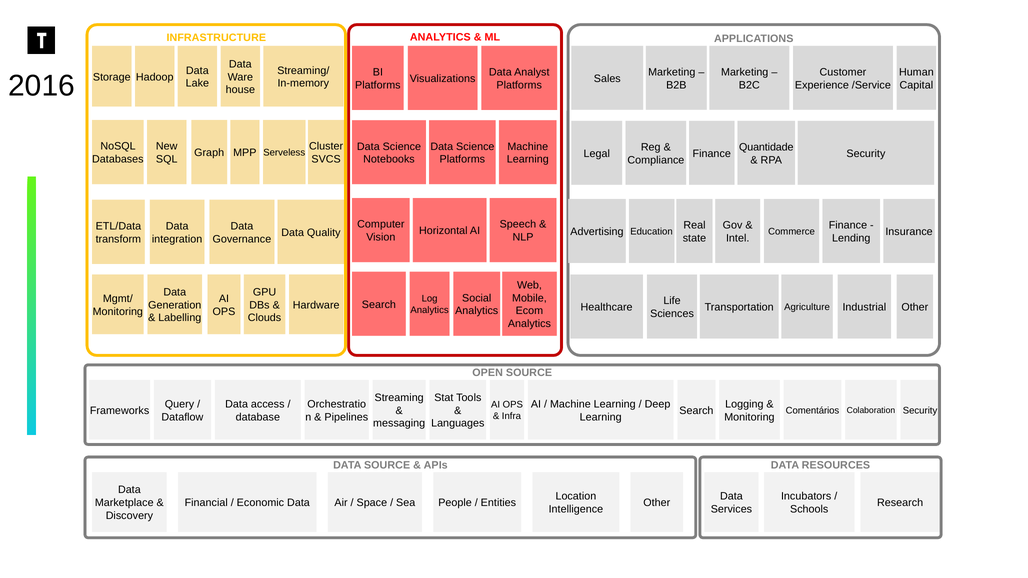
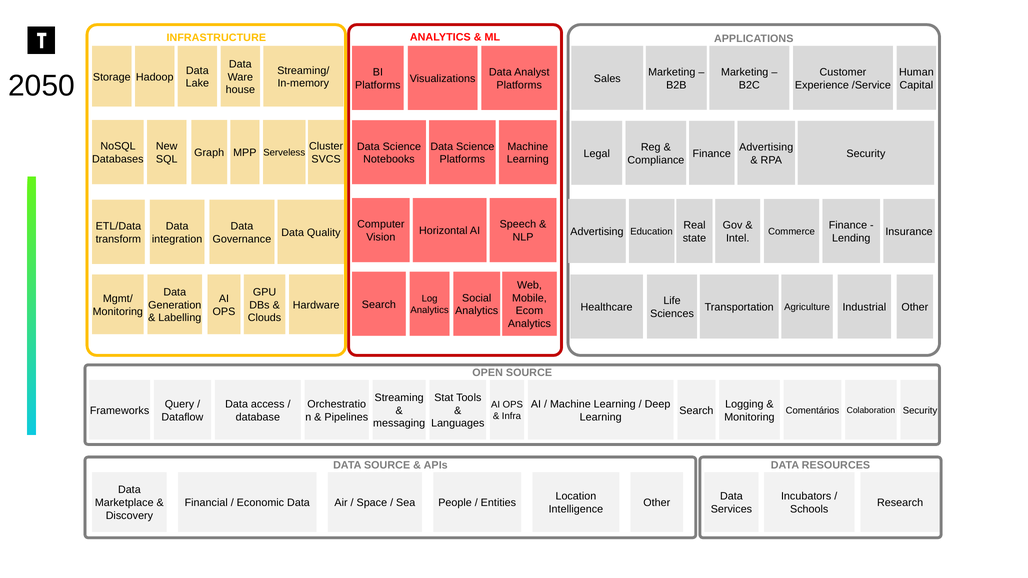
2016: 2016 -> 2050
Quantidade at (766, 147): Quantidade -> Advertising
